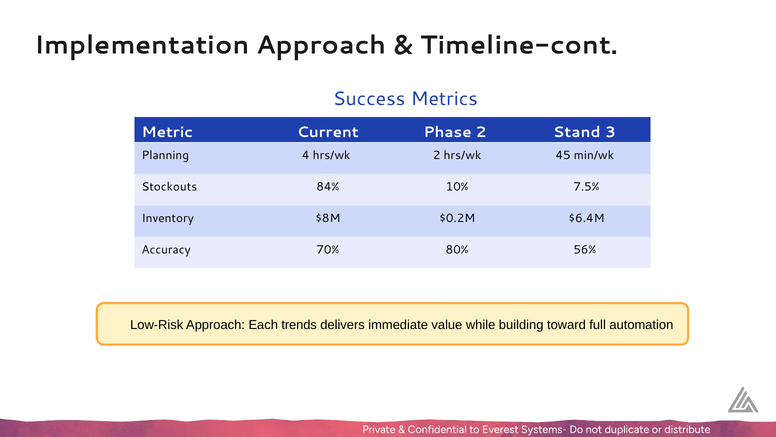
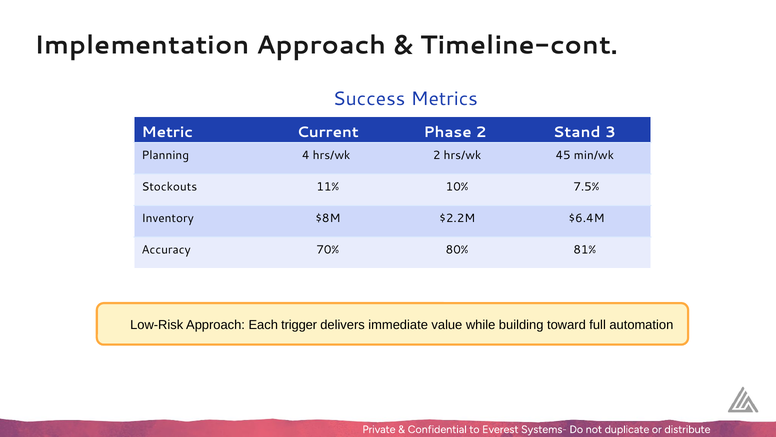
84%: 84% -> 11%
$0.2M: $0.2M -> $2.2M
56%: 56% -> 81%
trends: trends -> trigger
